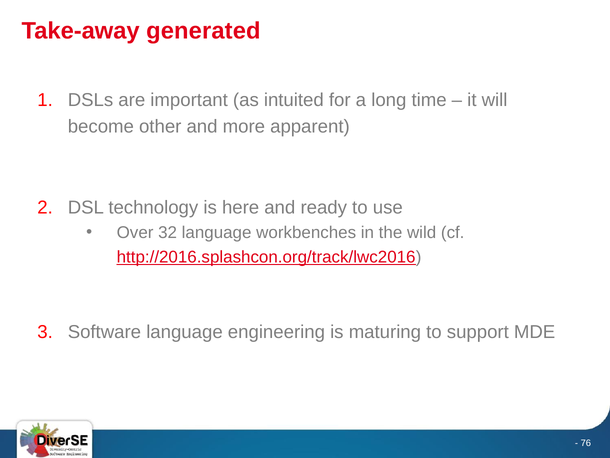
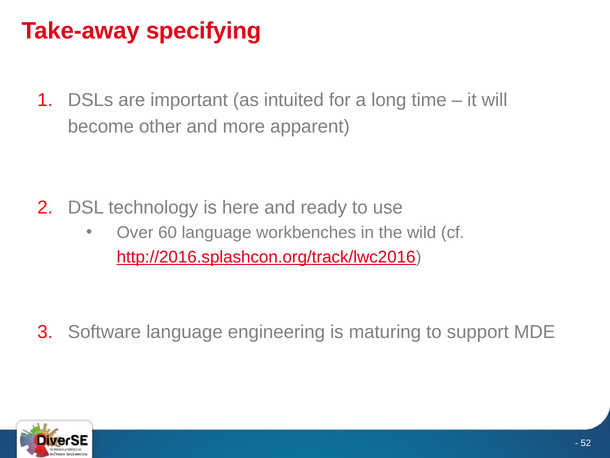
generated: generated -> specifying
32: 32 -> 60
76: 76 -> 52
